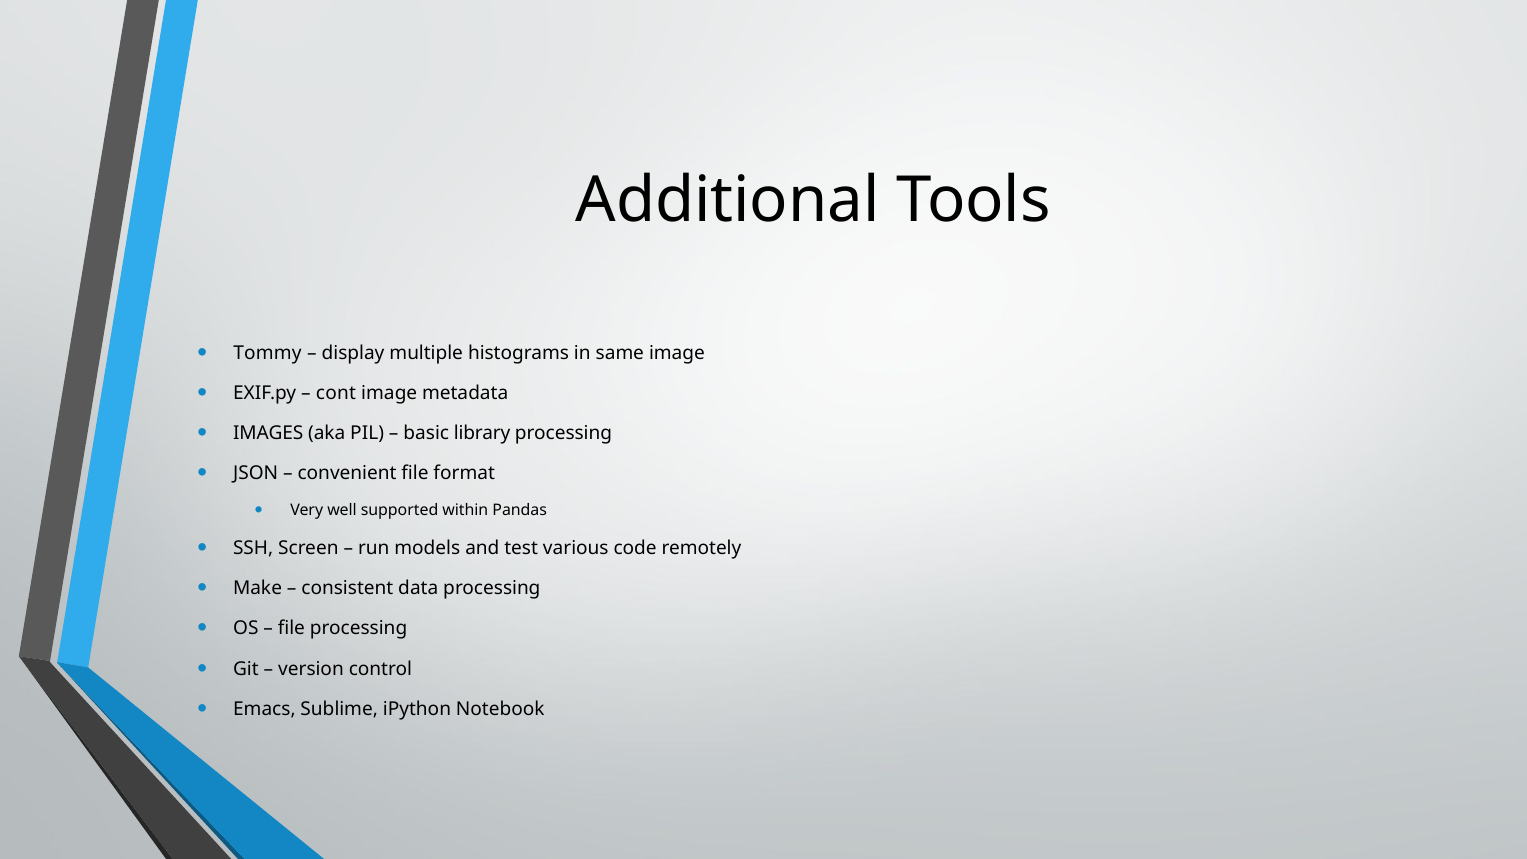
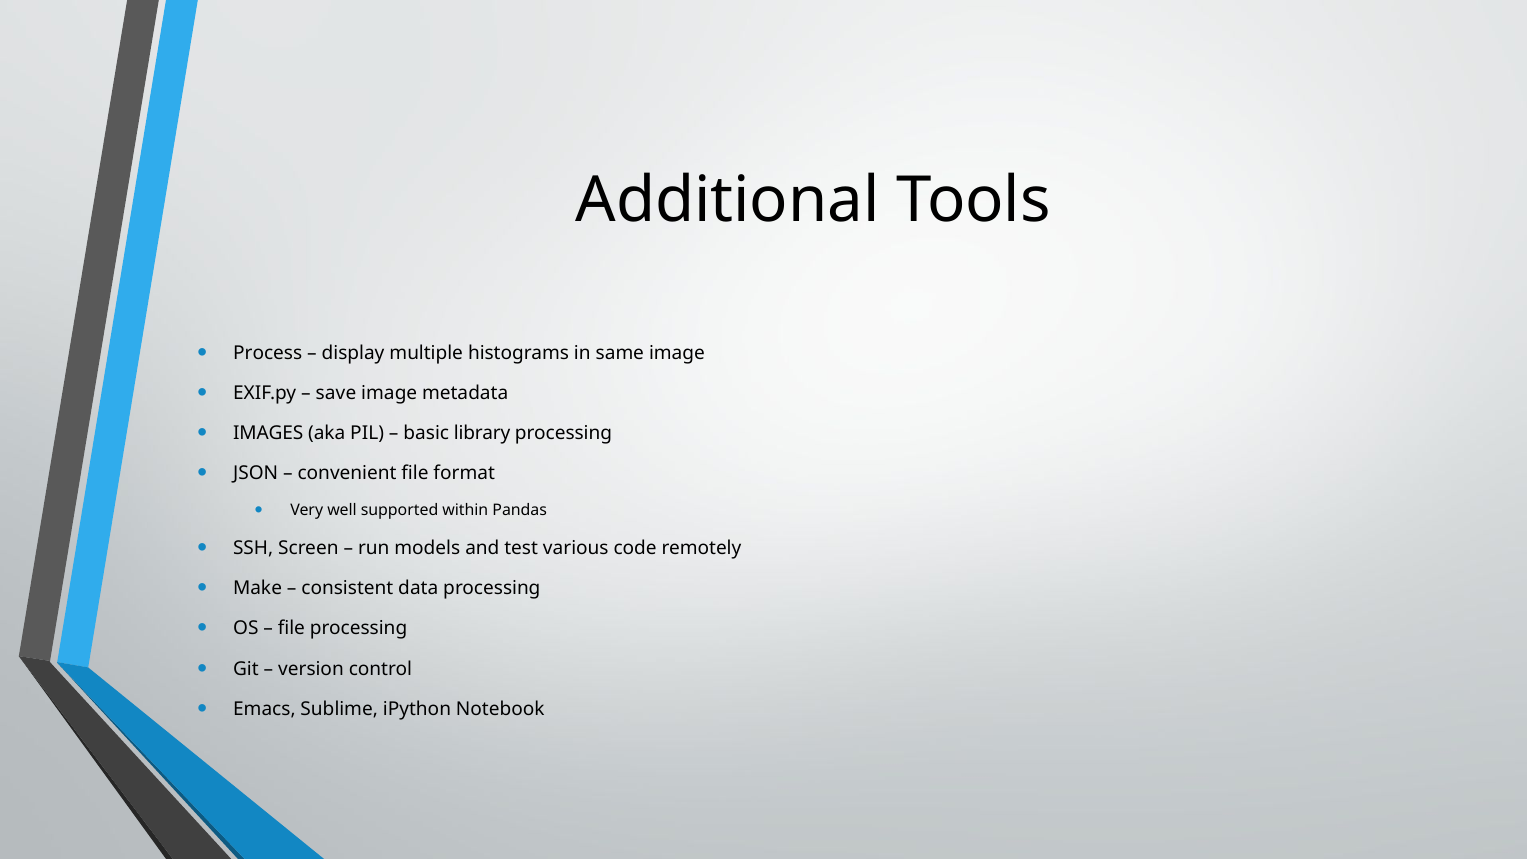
Tommy: Tommy -> Process
cont: cont -> save
